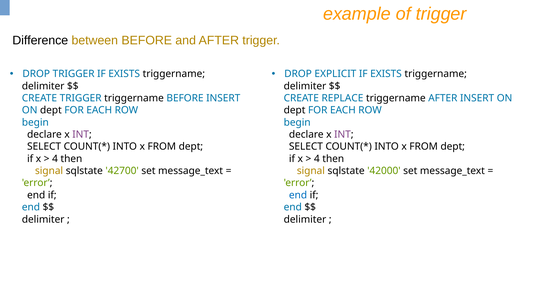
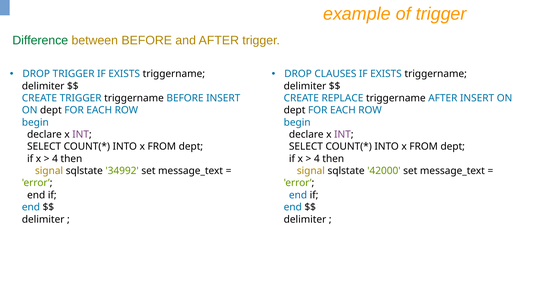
Difference colour: black -> green
EXPLICIT: EXPLICIT -> CLAUSES
42700: 42700 -> 34992
